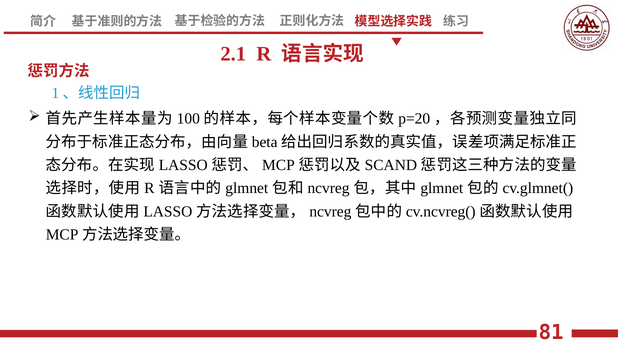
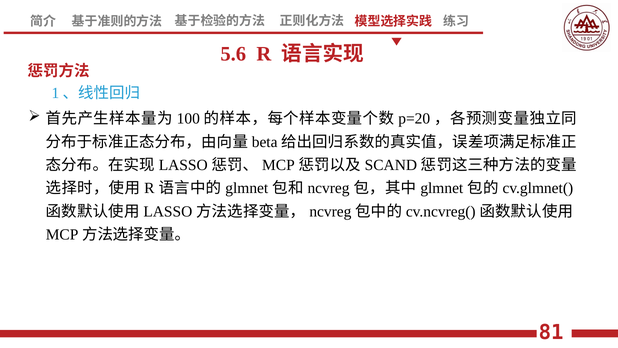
2.1: 2.1 -> 5.6
